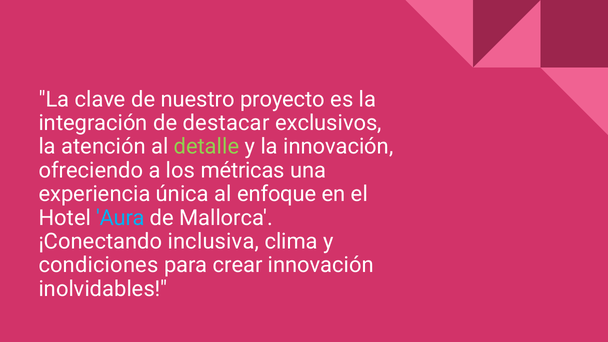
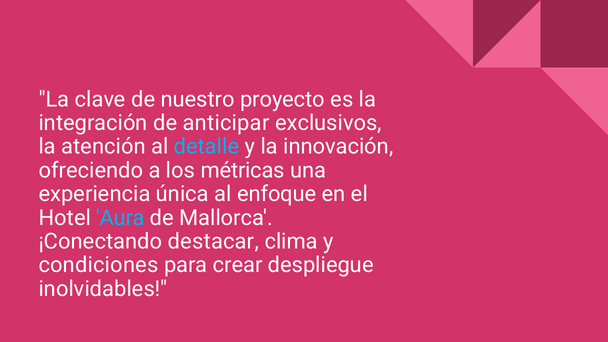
destacar: destacar -> anticipar
detalle colour: light green -> light blue
inclusiva: inclusiva -> destacar
crear innovación: innovación -> despliegue
